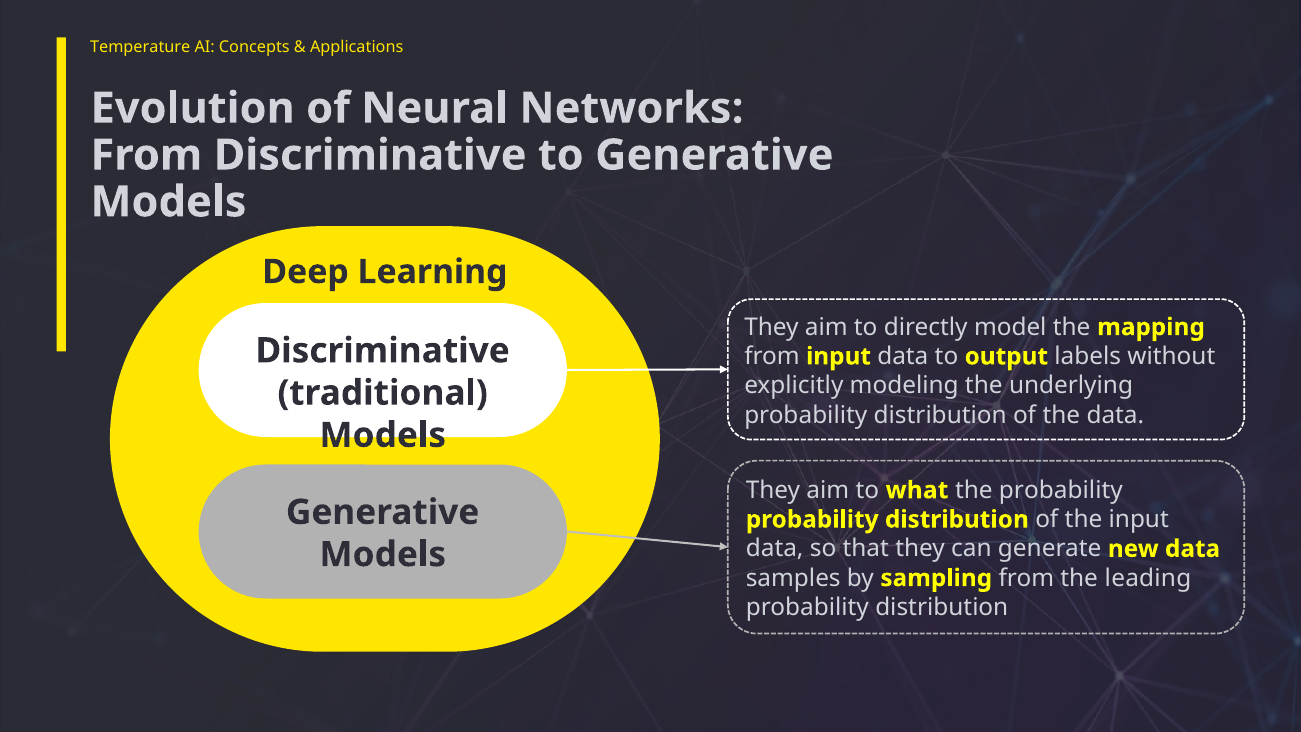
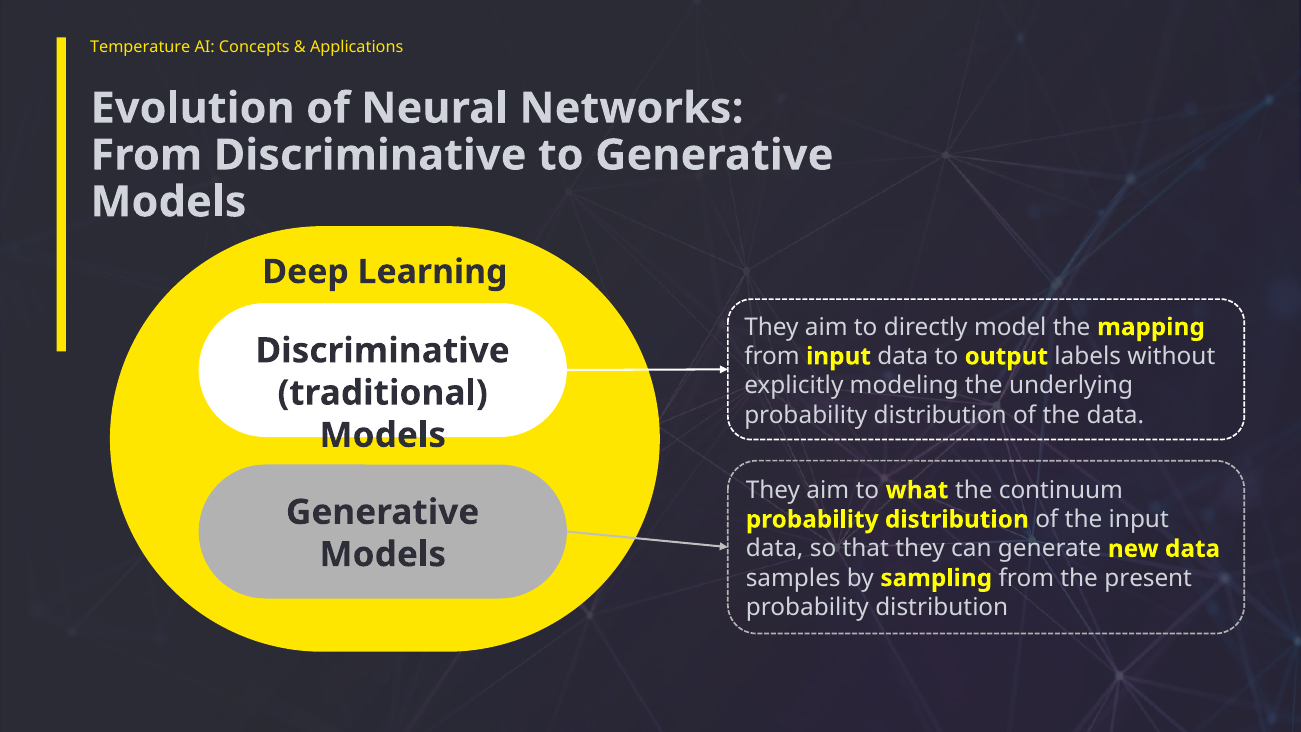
the probability: probability -> continuum
leading: leading -> present
